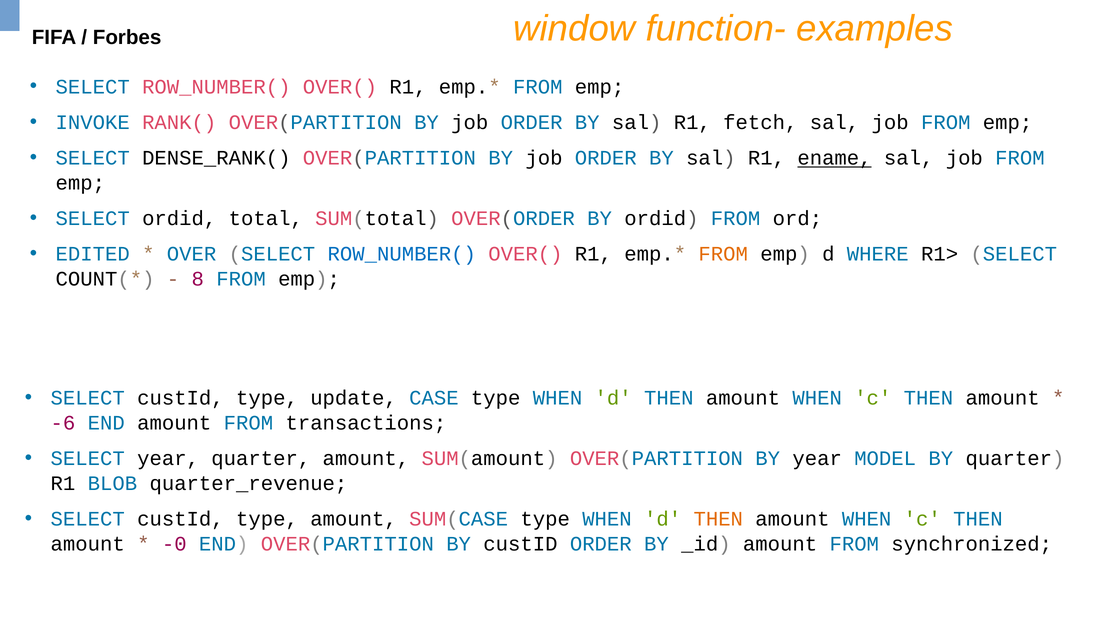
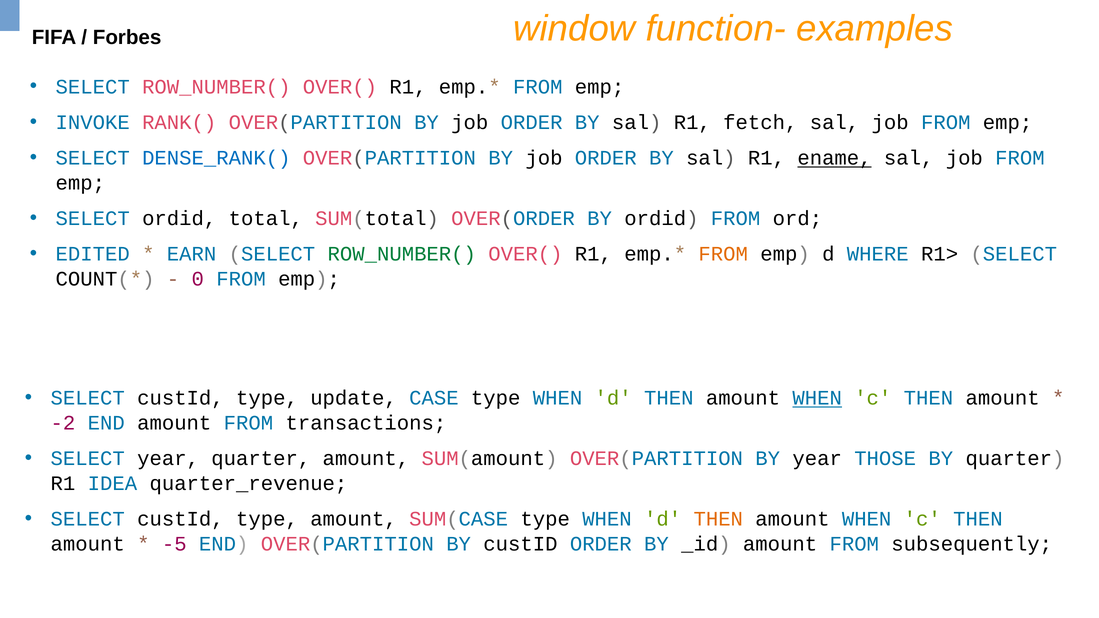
DENSE_RANK( colour: black -> blue
OVER: OVER -> EARN
ROW_NUMBER( at (402, 254) colour: blue -> green
8: 8 -> 0
WHEN at (817, 398) underline: none -> present
-6: -6 -> -2
MODEL: MODEL -> THOSE
BLOB: BLOB -> IDEA
-0: -0 -> -5
synchronized: synchronized -> subsequently
